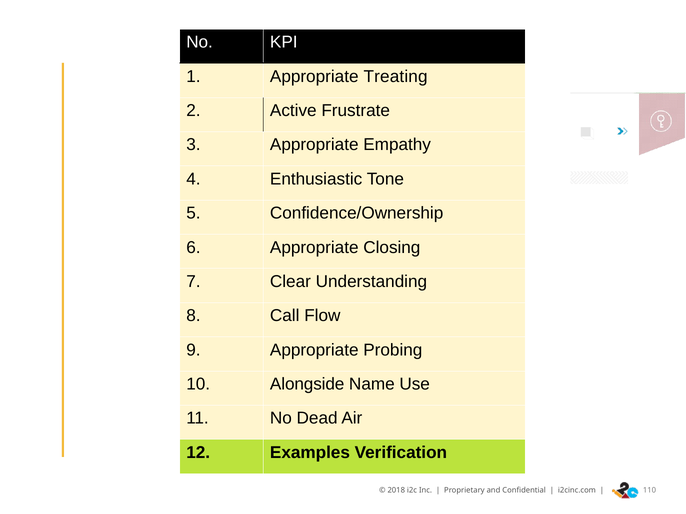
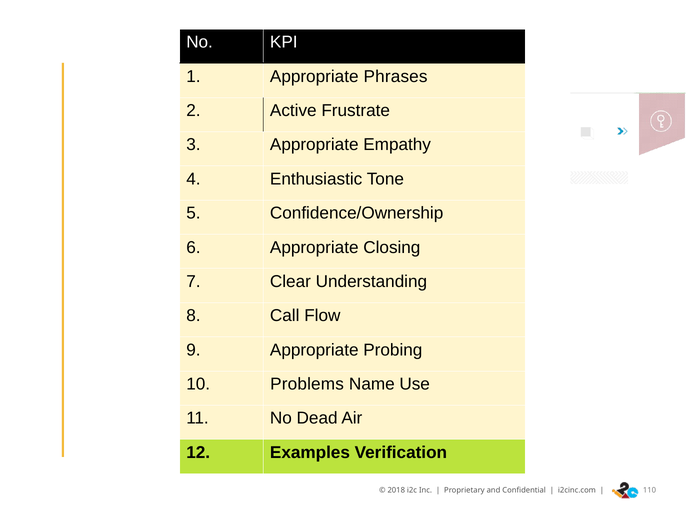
Treating: Treating -> Phrases
Alongside: Alongside -> Problems
